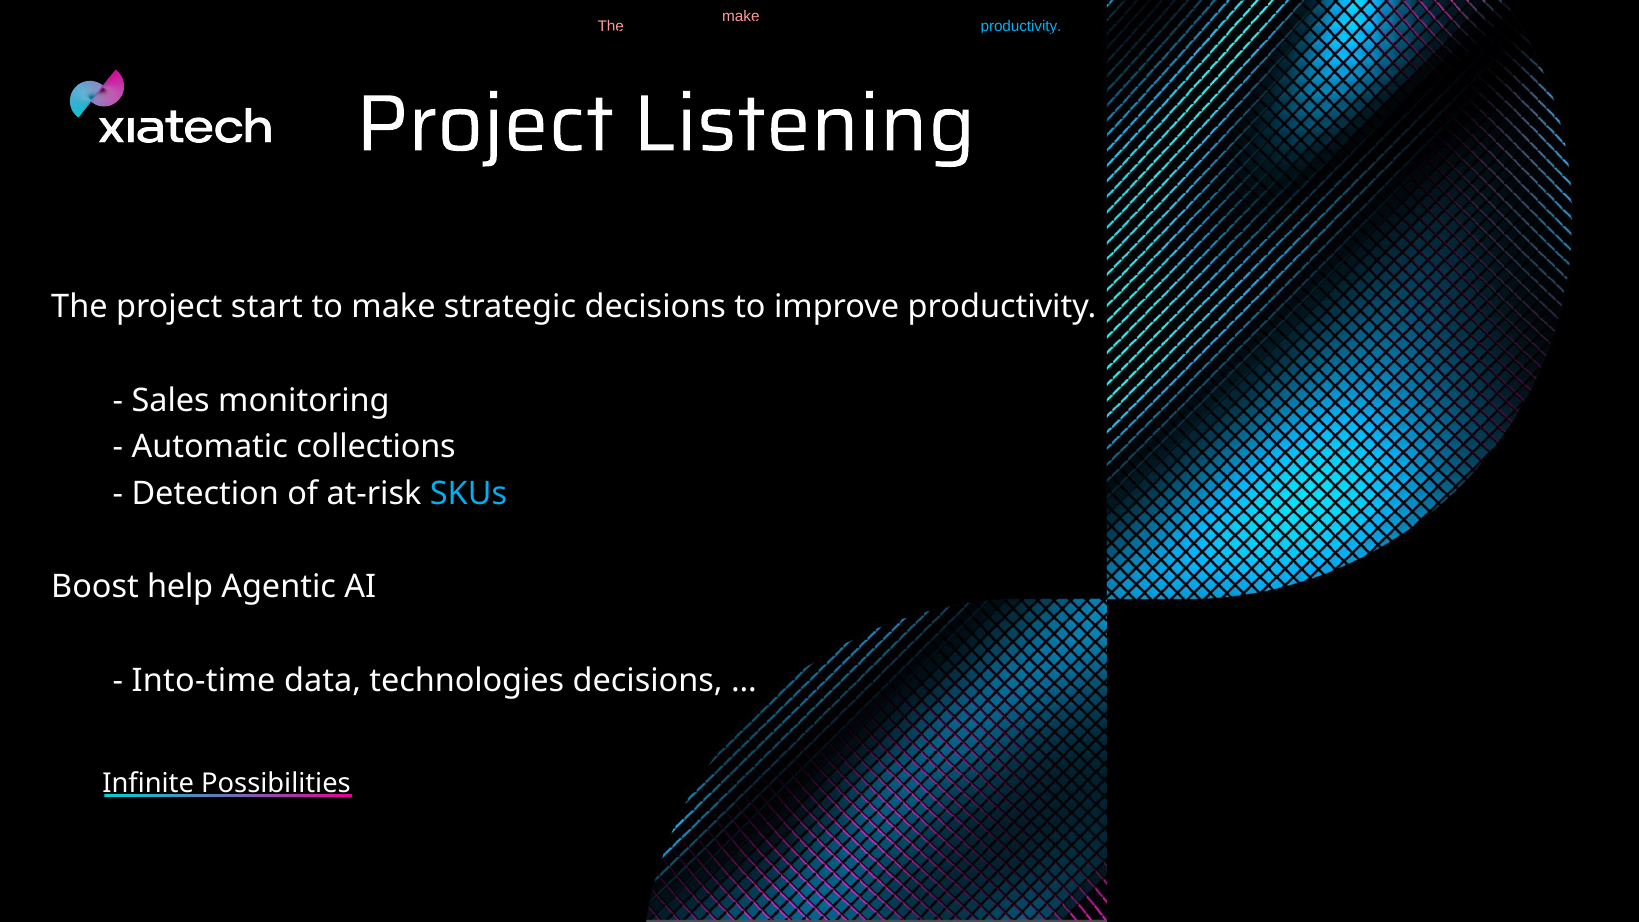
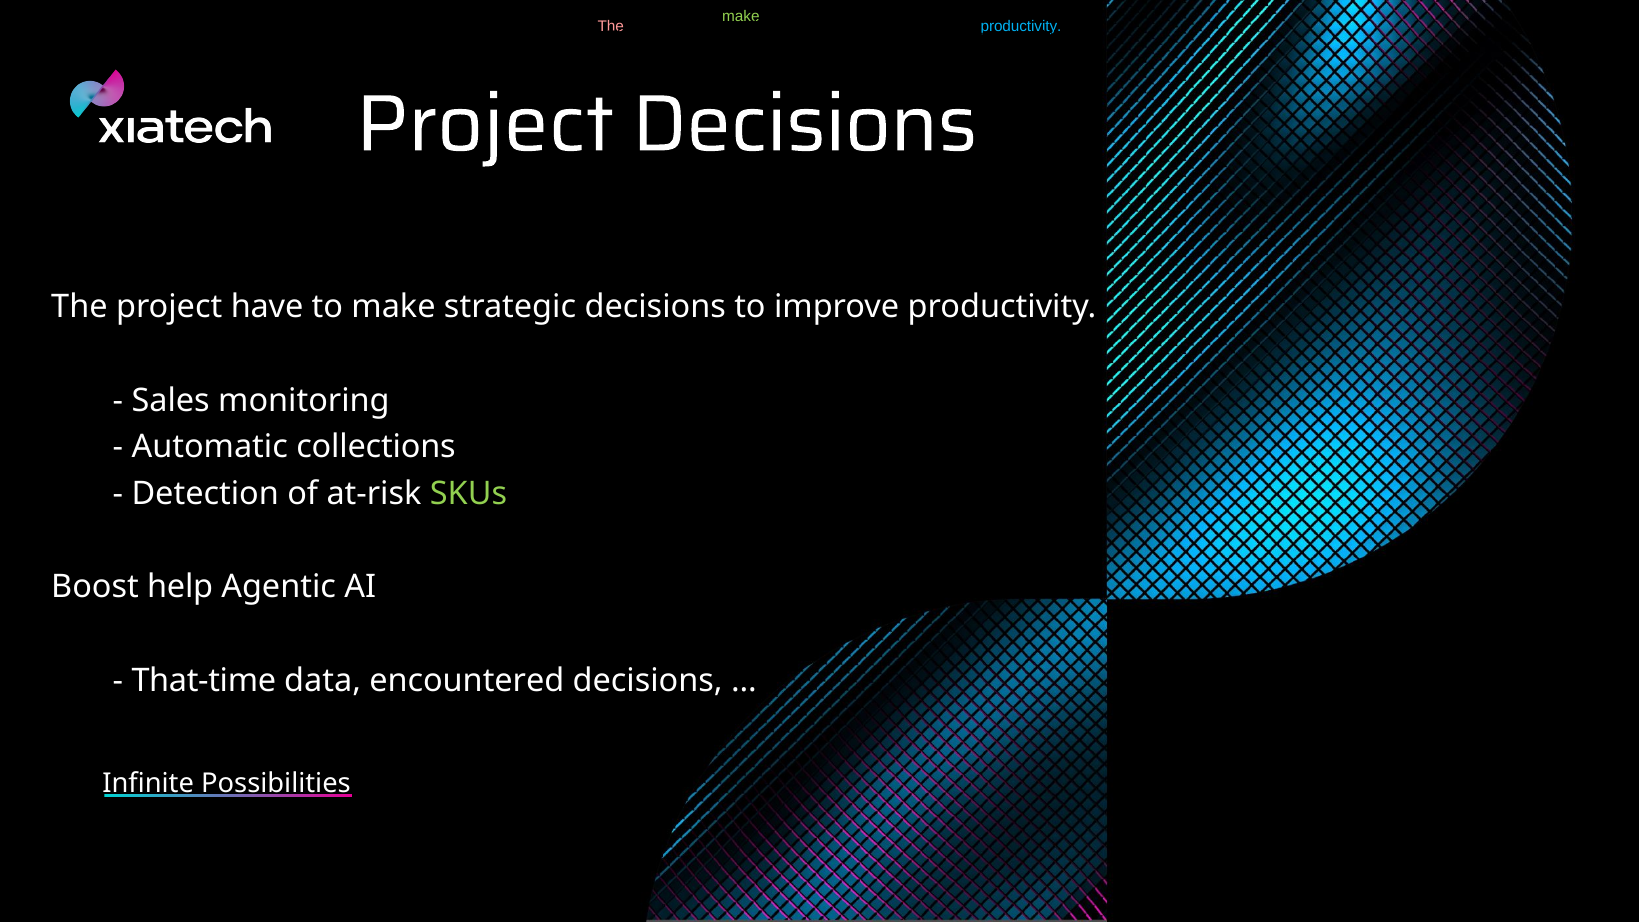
make at (741, 16) colour: pink -> light green
Project Listening: Listening -> Decisions
start: start -> have
SKUs at (468, 494) colour: light blue -> light green
Into-time: Into-time -> That-time
technologies: technologies -> encountered
